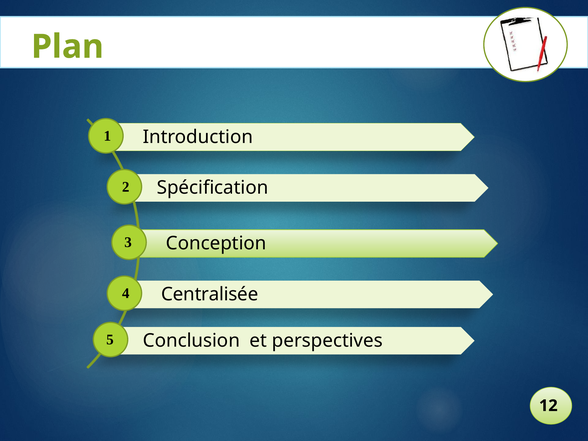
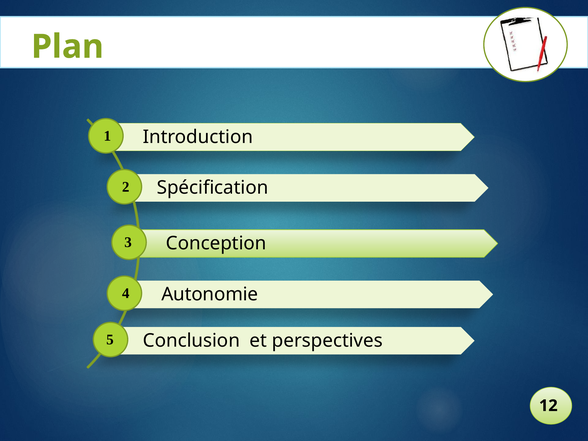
Centralisée: Centralisée -> Autonomie
